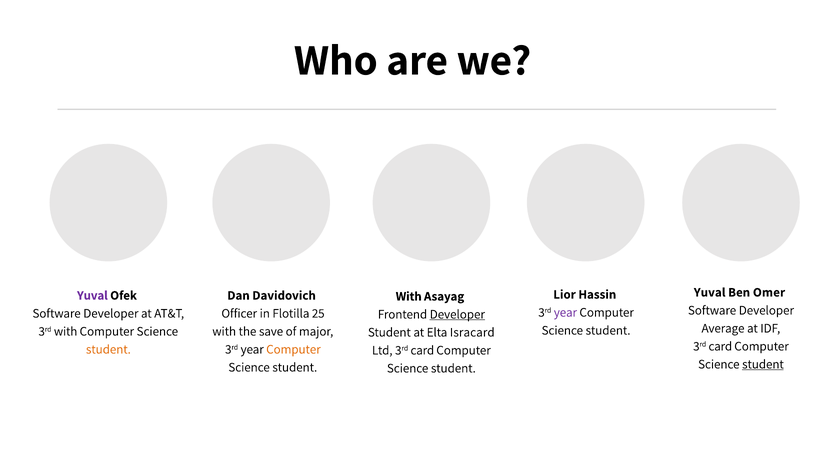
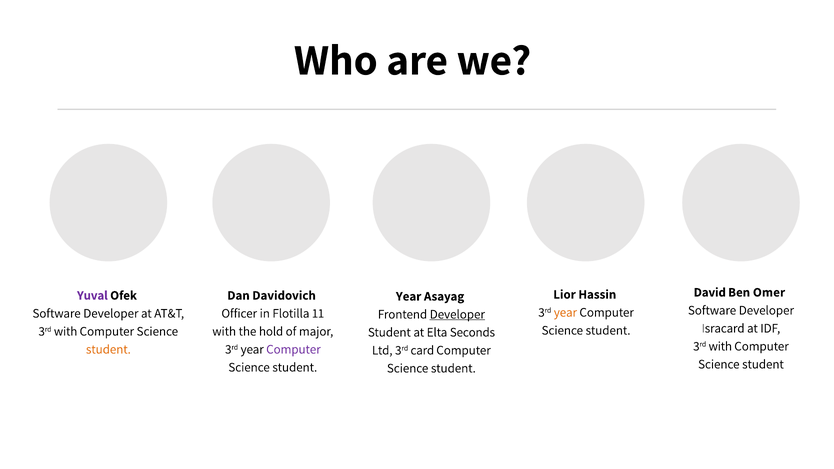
Yuval at (710, 292): Yuval -> David
With at (409, 296): With -> Year
year at (565, 312) colour: purple -> orange
25: 25 -> 11
Average: Average -> Isracard
save: save -> hold
Isracard: Isracard -> Seconds
card at (720, 346): card -> with
Computer at (293, 349) colour: orange -> purple
student at (763, 364) underline: present -> none
